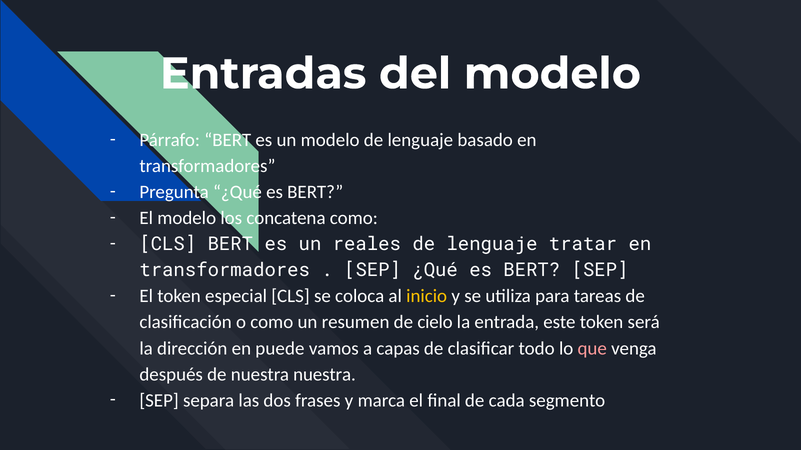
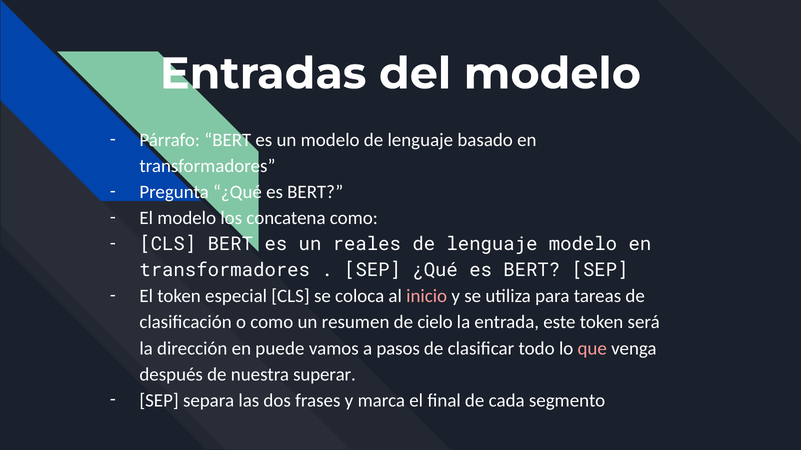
lenguaje tratar: tratar -> modelo
inicio colour: yellow -> pink
capas: capas -> pasos
nuestra nuestra: nuestra -> superar
